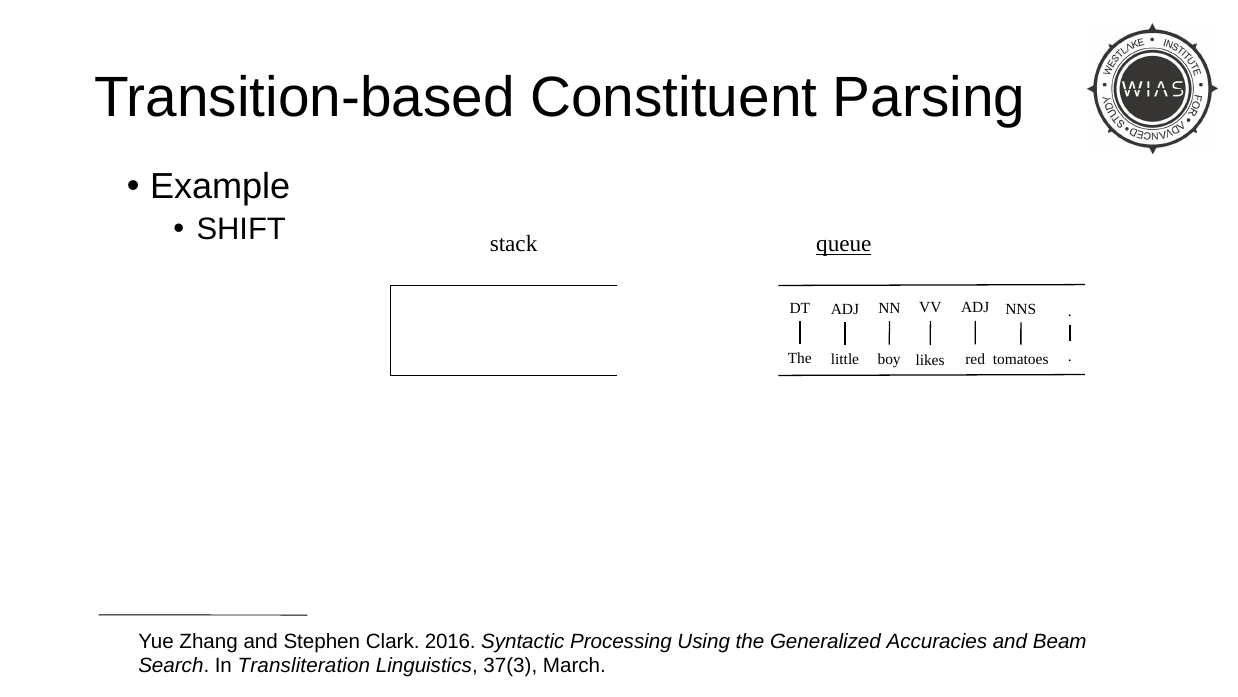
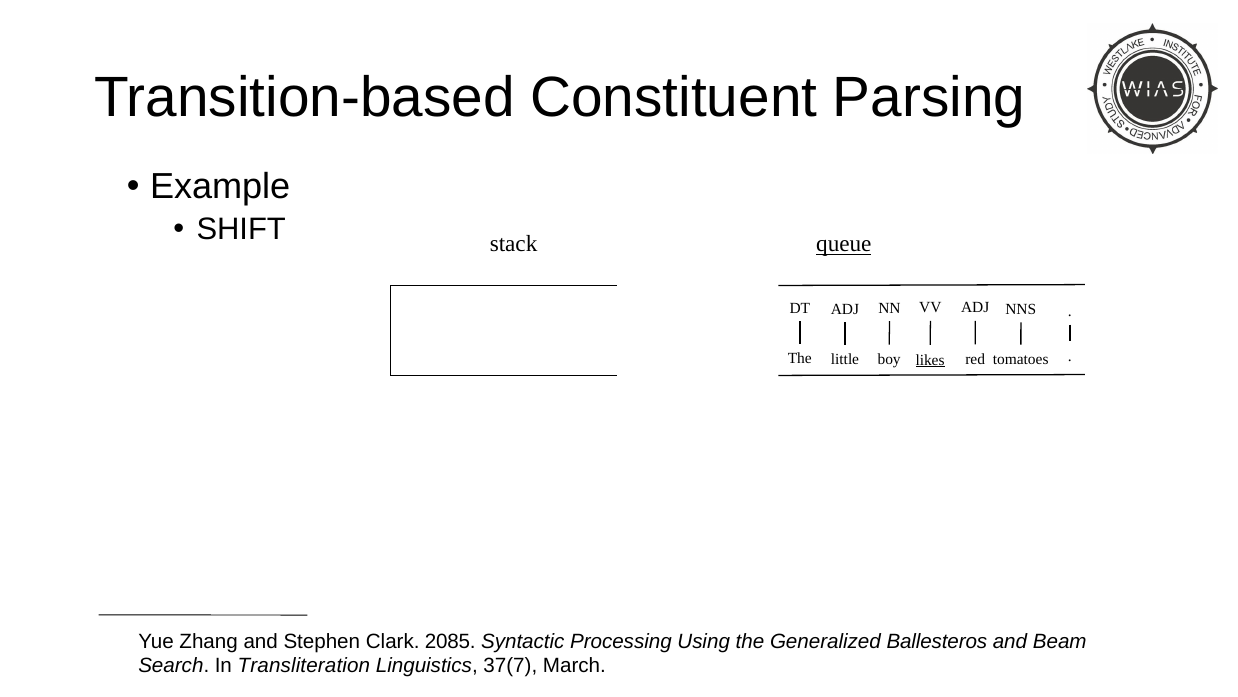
likes underline: none -> present
2016: 2016 -> 2085
Accuracies: Accuracies -> Ballesteros
37(3: 37(3 -> 37(7
